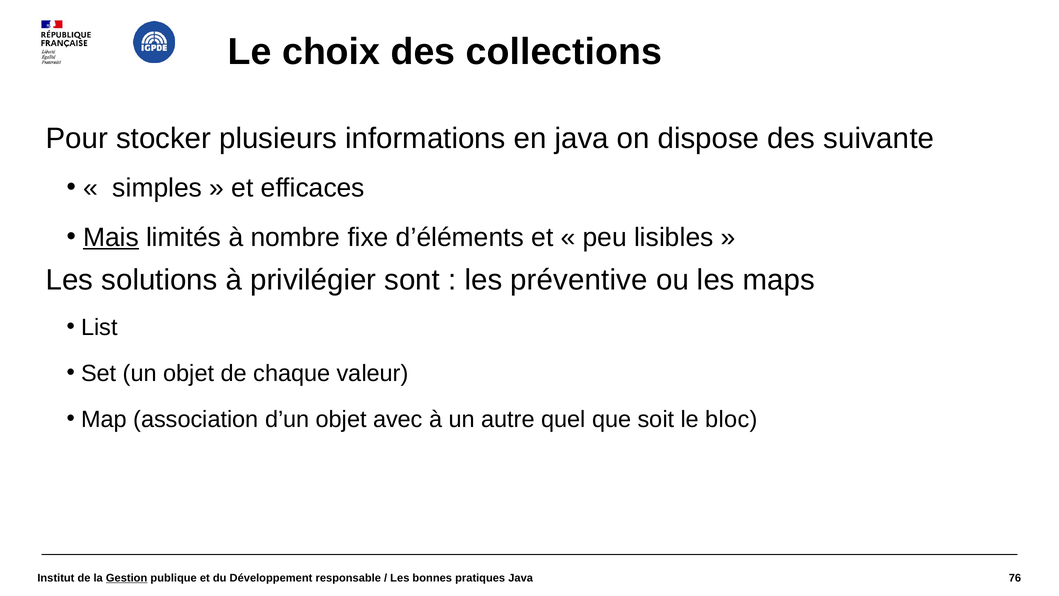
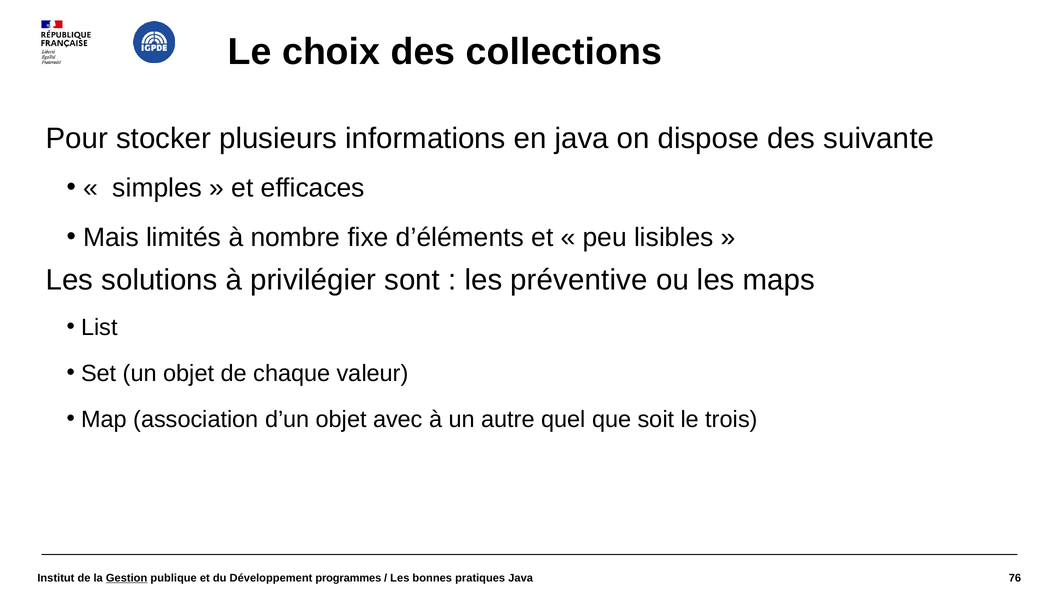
Mais underline: present -> none
bloc: bloc -> trois
responsable: responsable -> programmes
